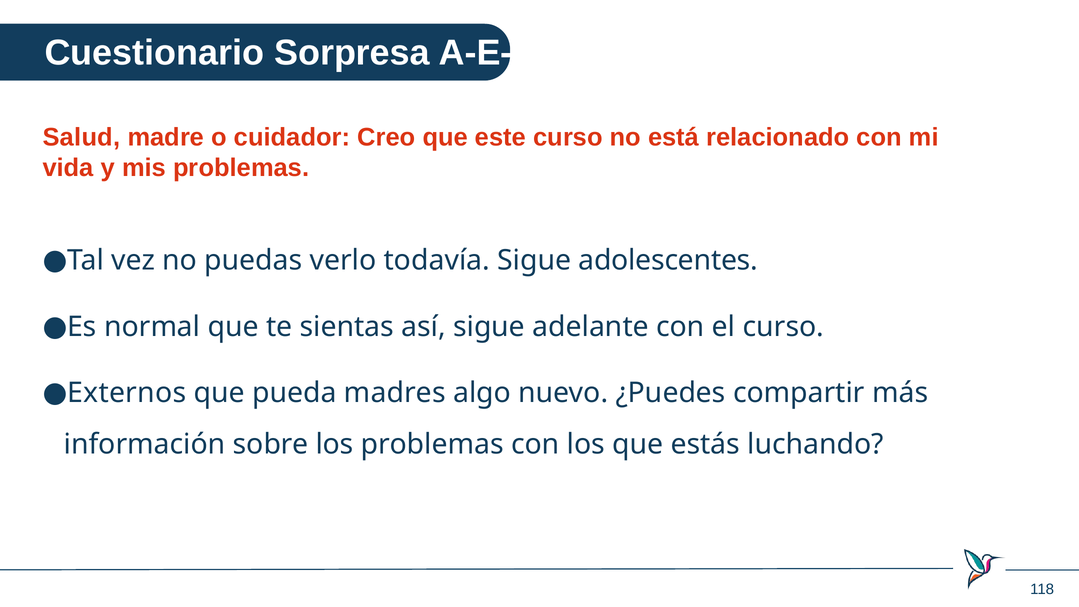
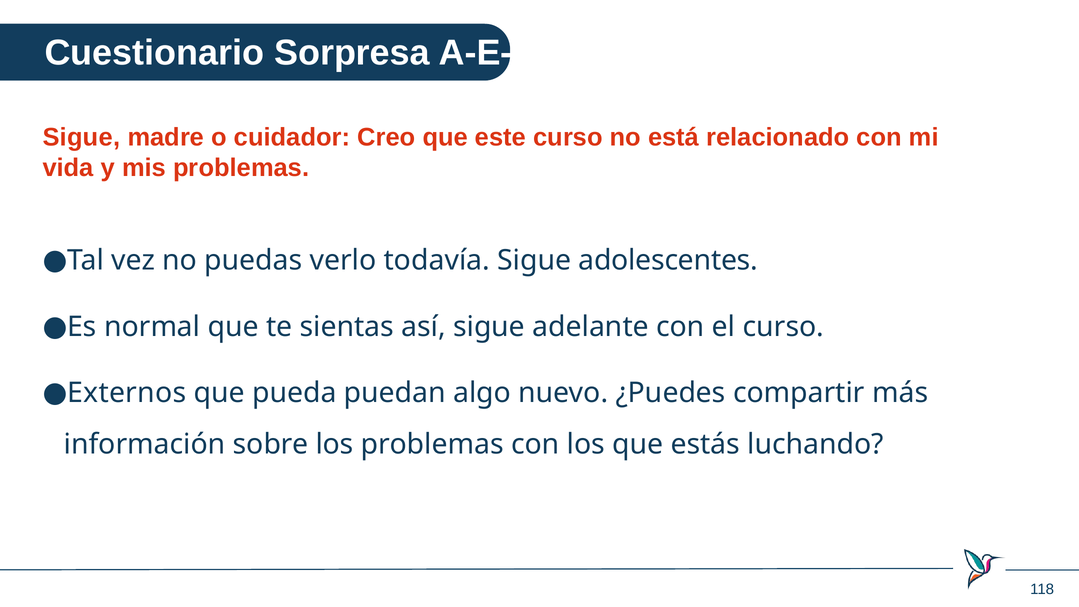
Salud at (81, 137): Salud -> Sigue
madres: madres -> puedan
